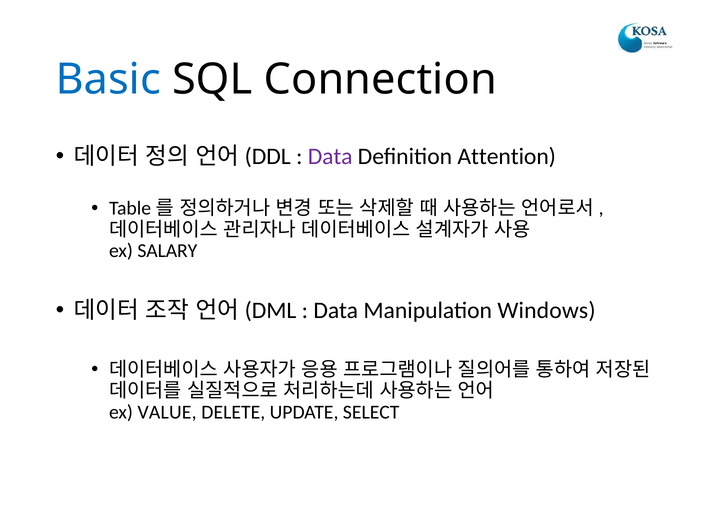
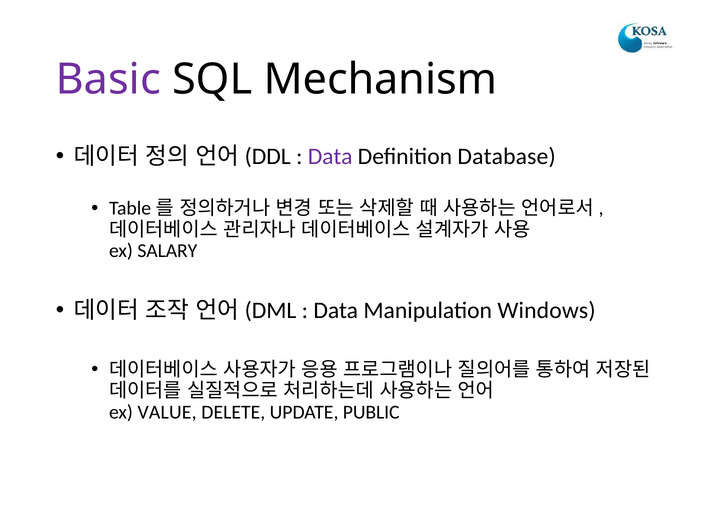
Basic colour: blue -> purple
Connection: Connection -> Mechanism
Attention: Attention -> Database
SELECT: SELECT -> PUBLIC
